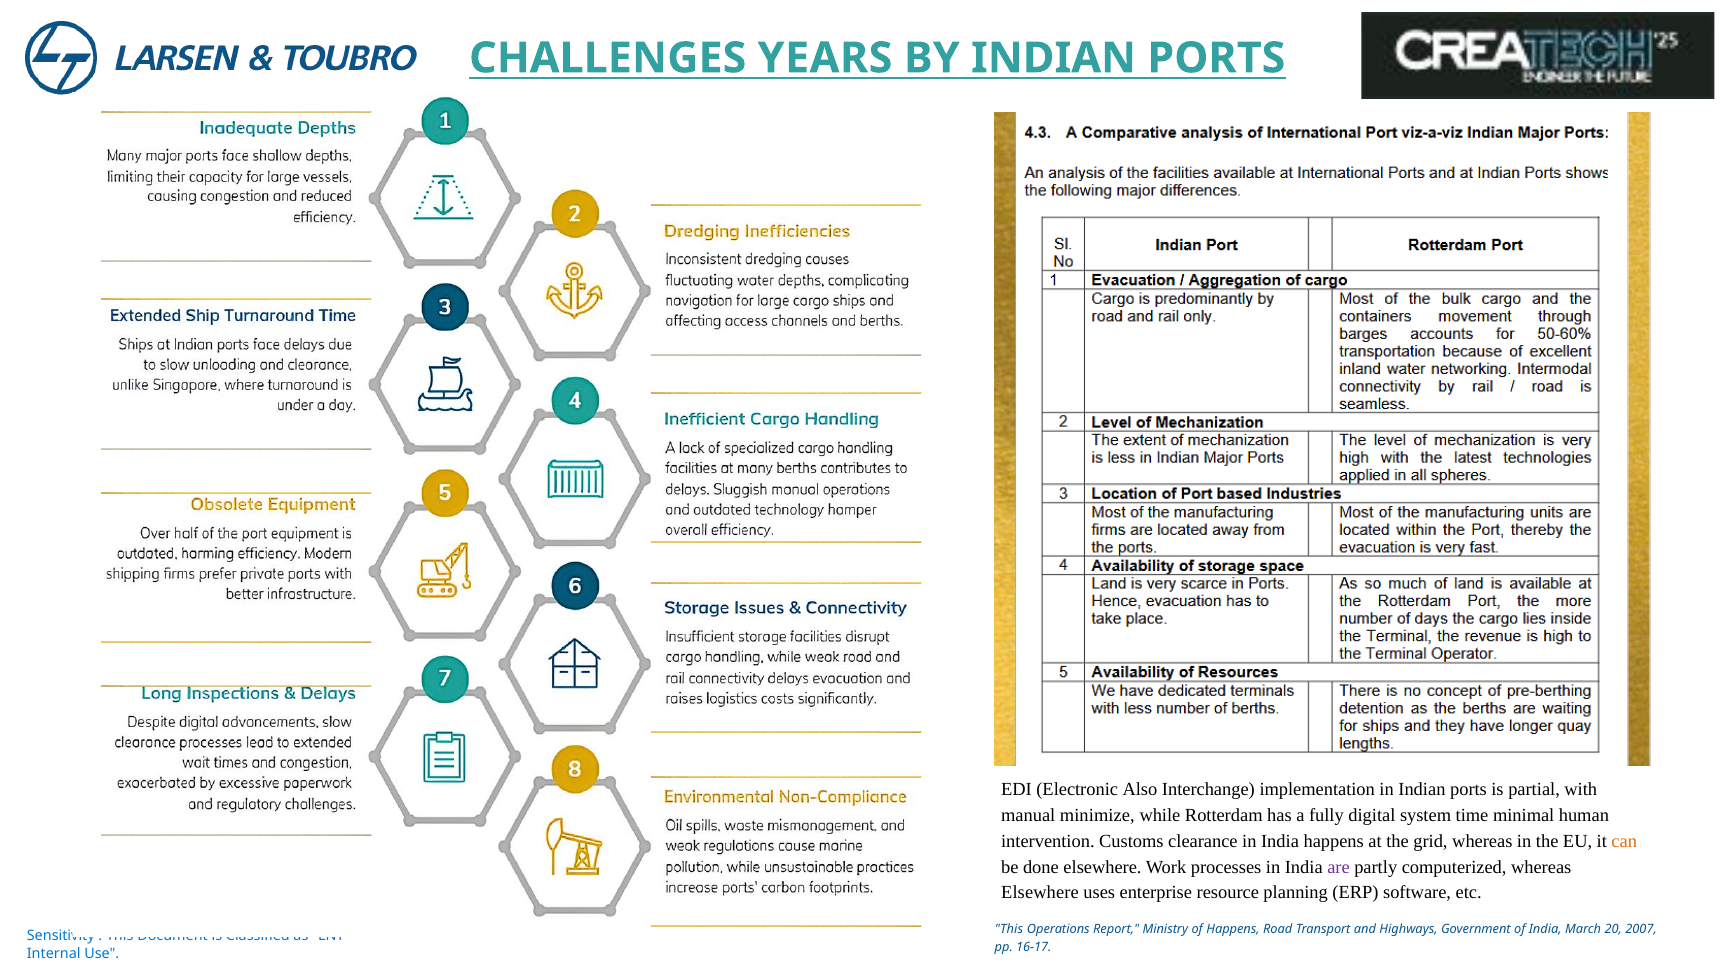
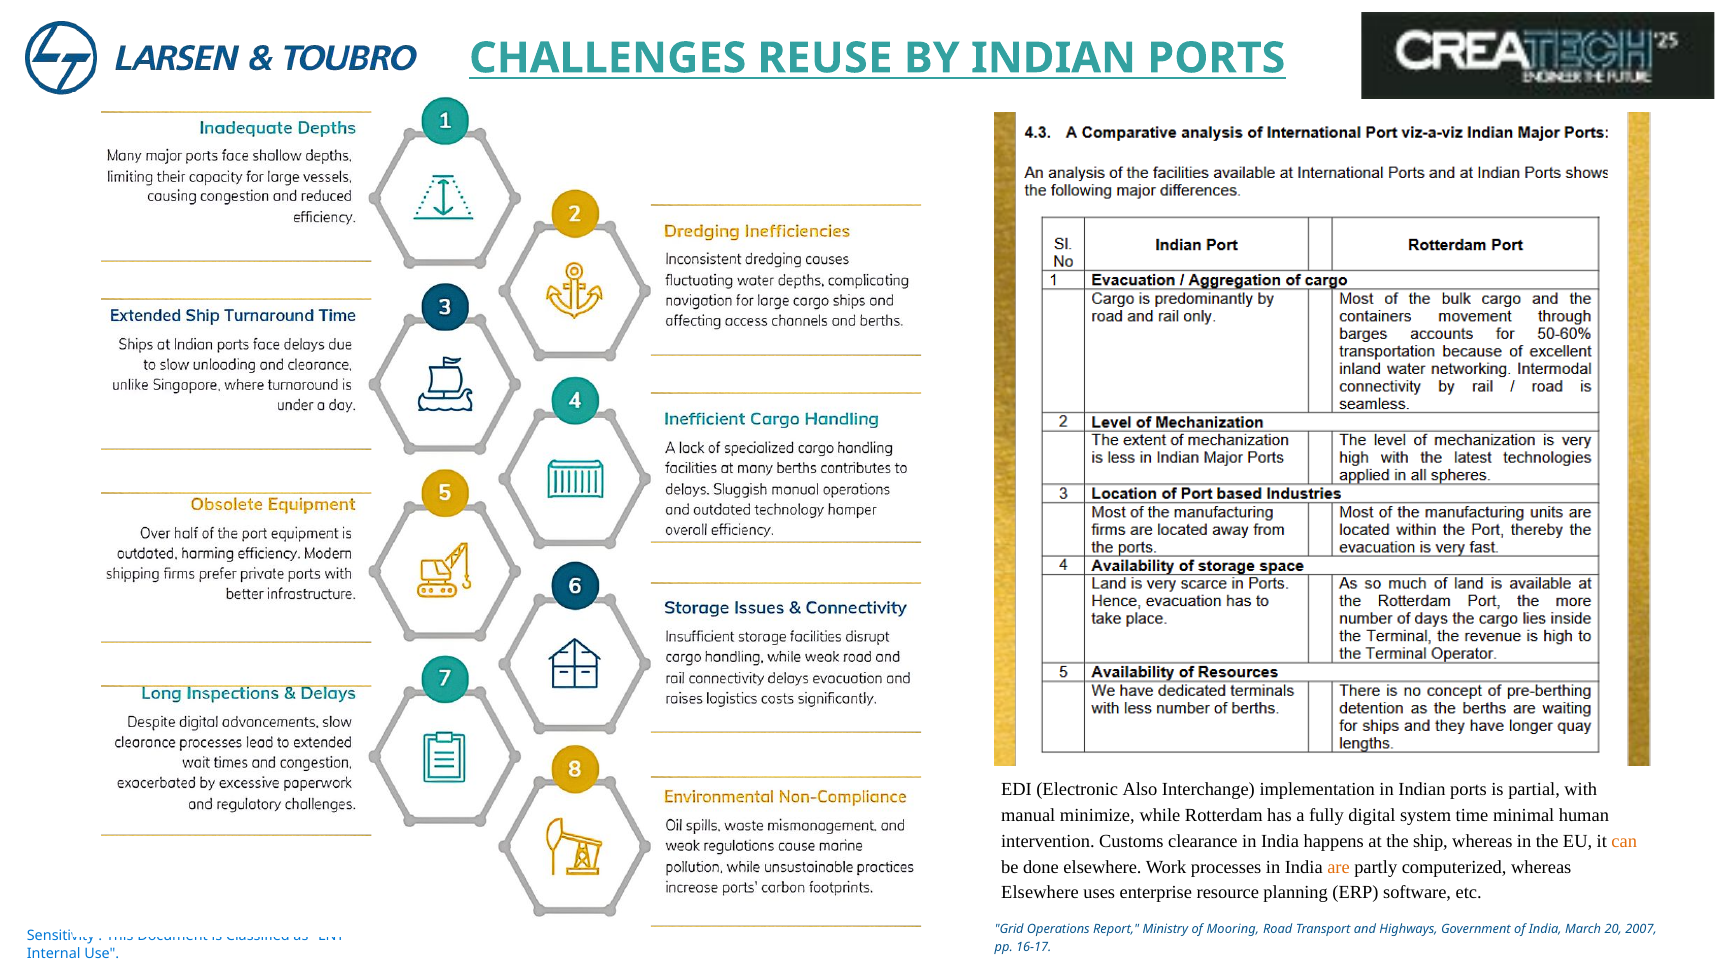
YEARS: YEARS -> REUSE
grid: grid -> ship
are colour: purple -> orange
This at (1009, 929): This -> Grid
of Happens: Happens -> Mooring
